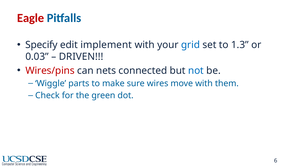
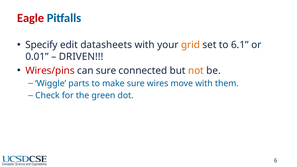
implement: implement -> datasheets
grid colour: blue -> orange
1.3: 1.3 -> 6.1
0.03: 0.03 -> 0.01
can nets: nets -> sure
not colour: blue -> orange
